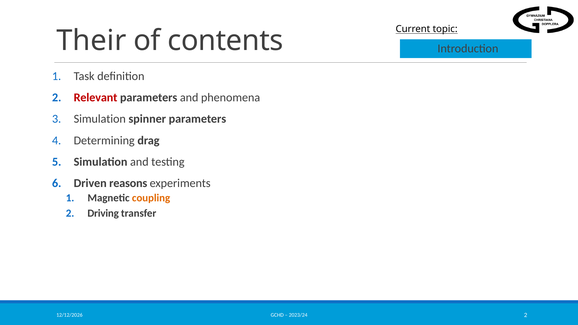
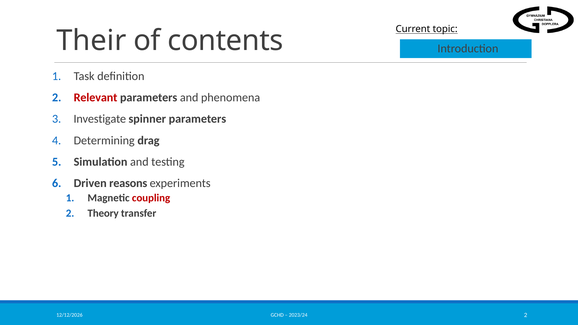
Simulation at (100, 119): Simulation -> Investigate
coupling colour: orange -> red
Driving: Driving -> Theory
